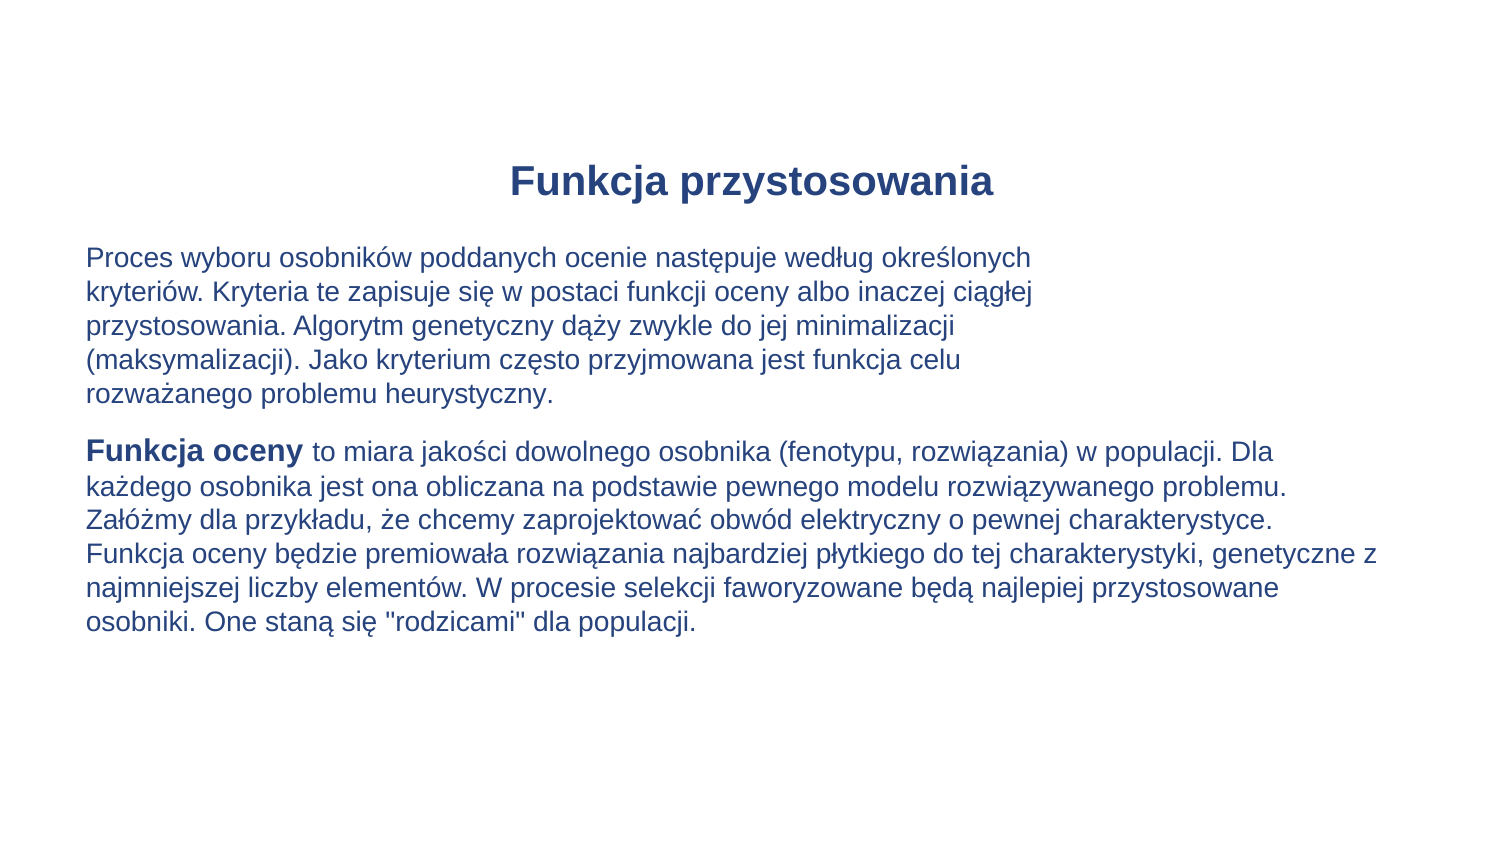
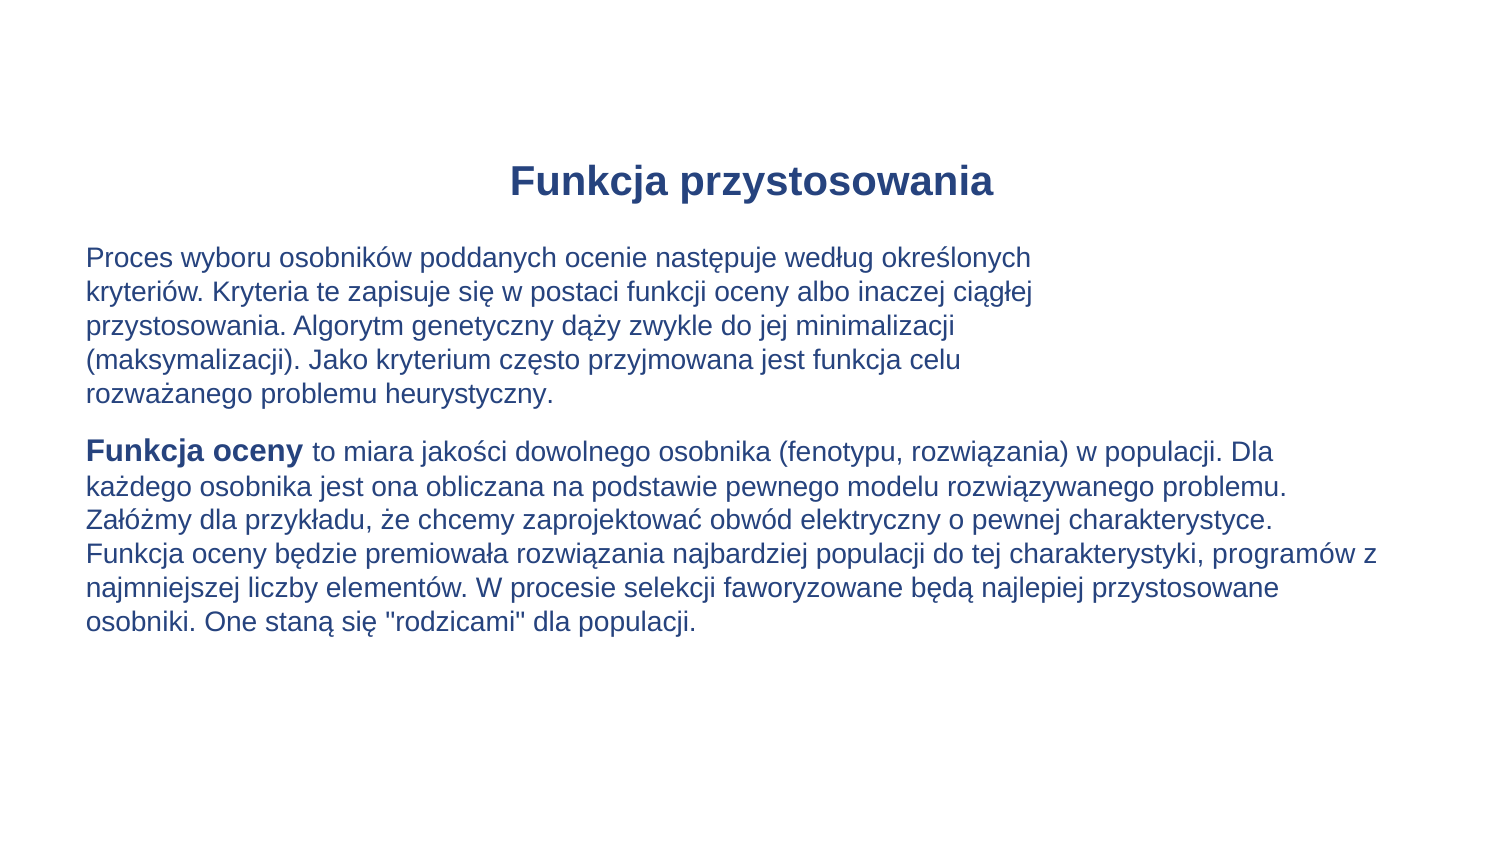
najbardziej płytkiego: płytkiego -> populacji
genetyczne: genetyczne -> programów
